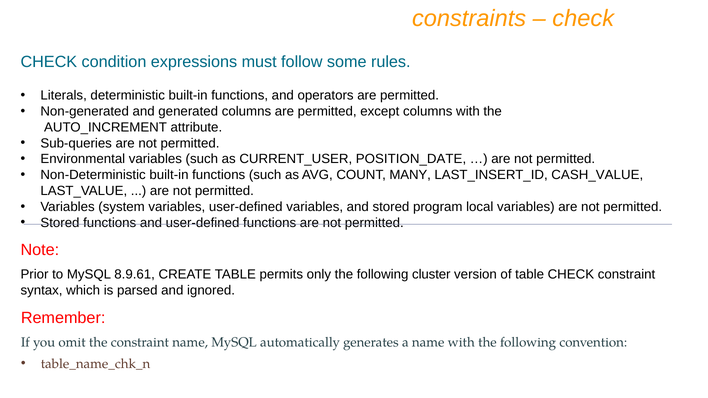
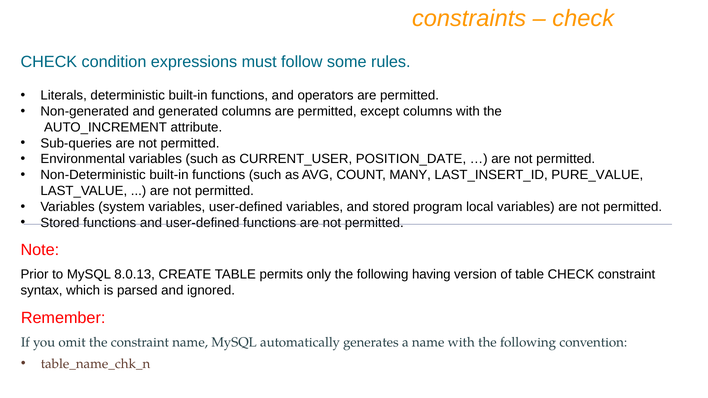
CASH_VALUE: CASH_VALUE -> PURE_VALUE
8.9.61: 8.9.61 -> 8.0.13
cluster: cluster -> having
